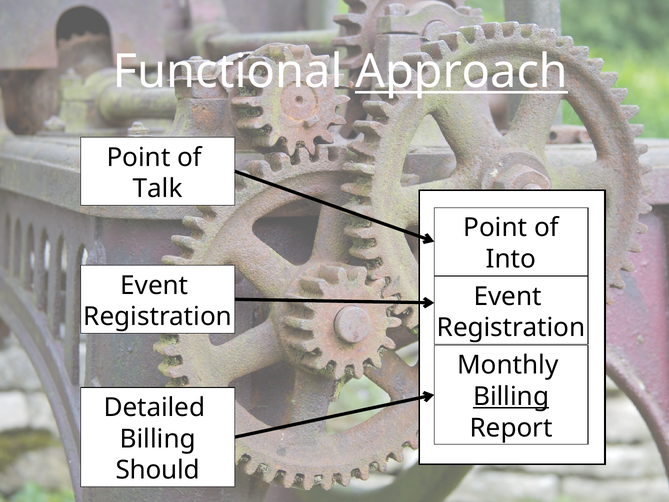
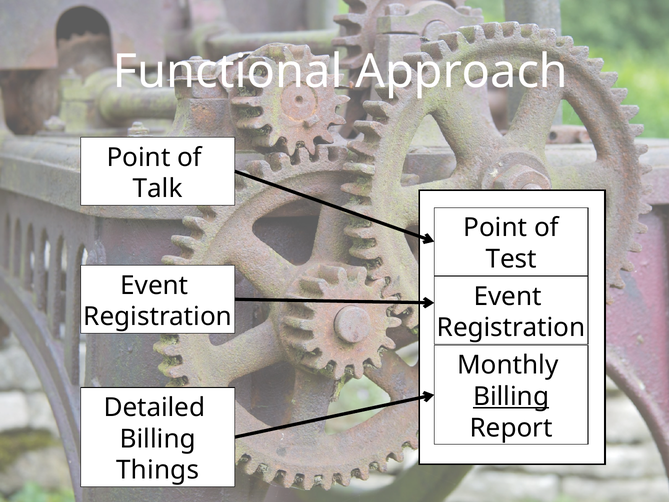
Approach underline: present -> none
Into: Into -> Test
Should: Should -> Things
